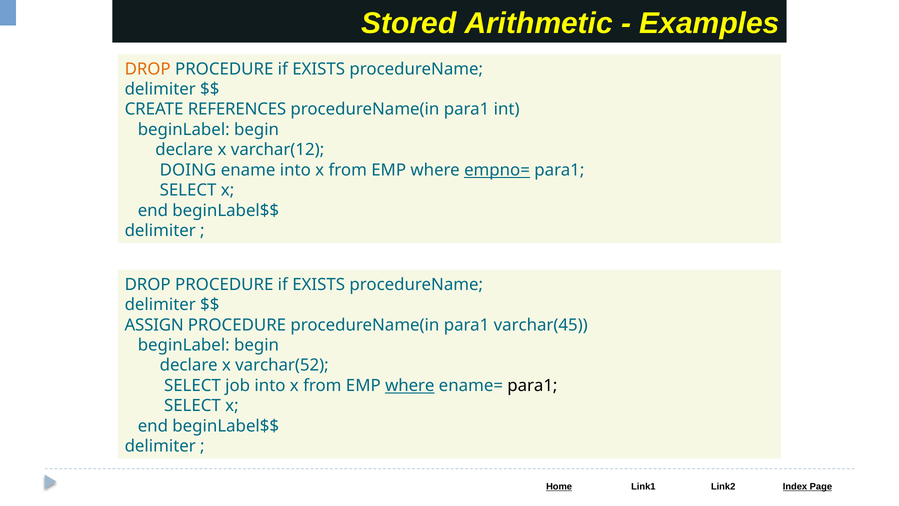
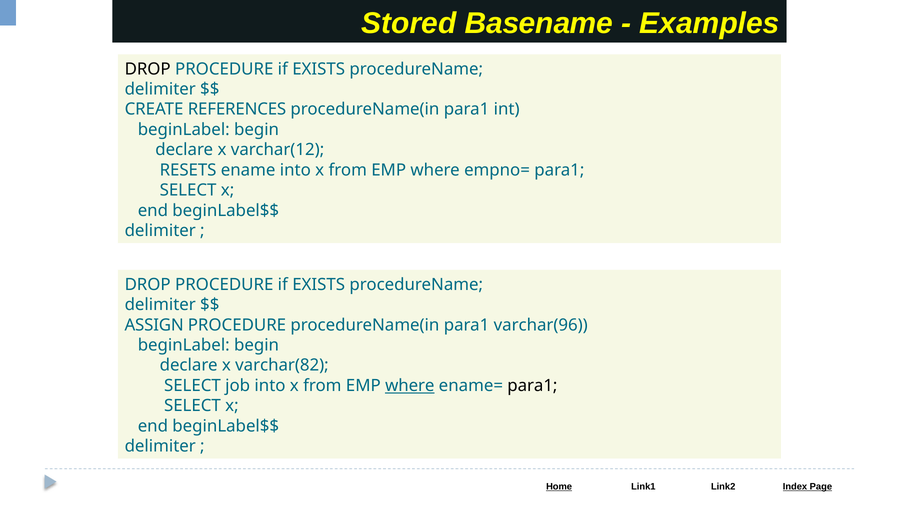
Arithmetic: Arithmetic -> Basename
DROP at (148, 69) colour: orange -> black
DOING: DOING -> RESETS
empno= underline: present -> none
varchar(45: varchar(45 -> varchar(96
varchar(52: varchar(52 -> varchar(82
